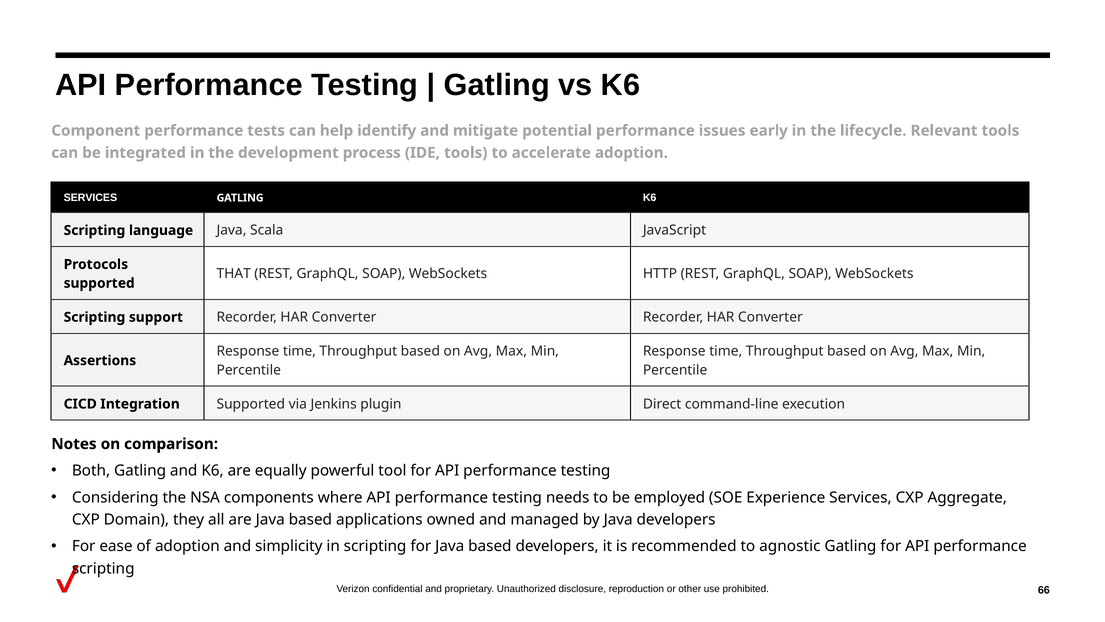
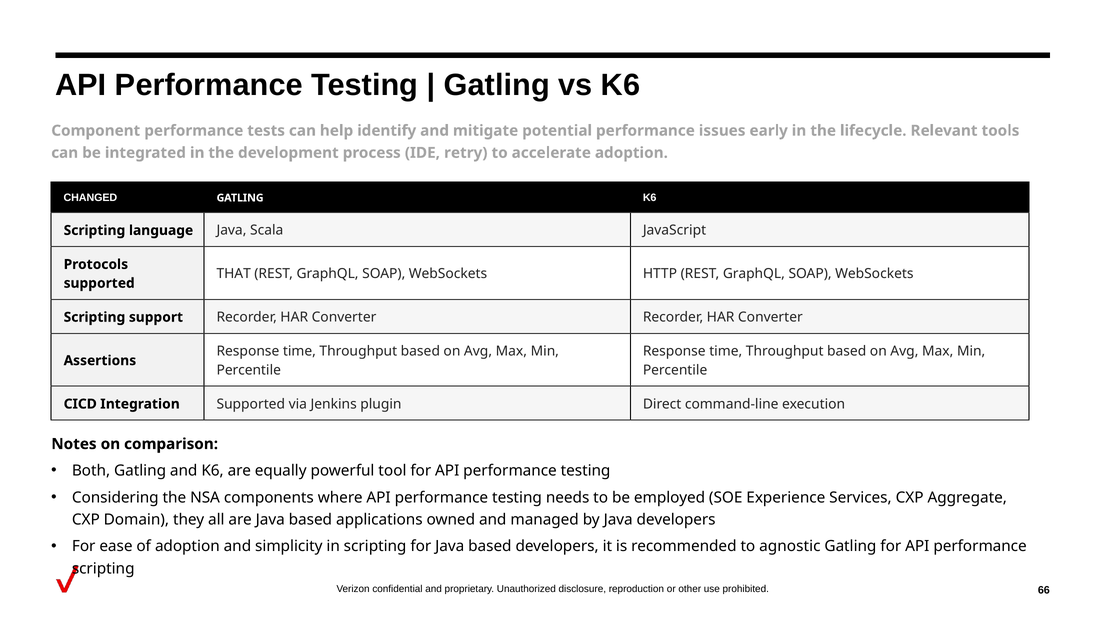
IDE tools: tools -> retry
SERVICES at (90, 197): SERVICES -> CHANGED
